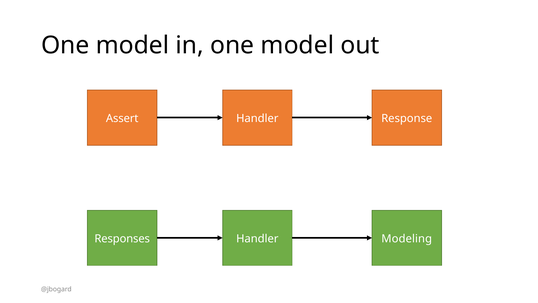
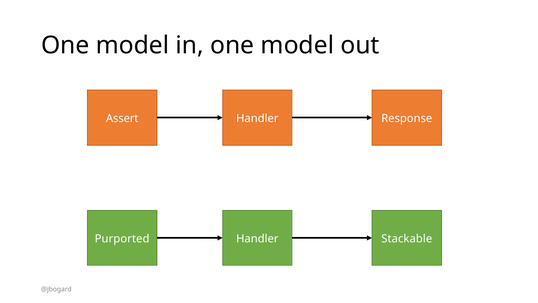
Responses: Responses -> Purported
Modeling: Modeling -> Stackable
